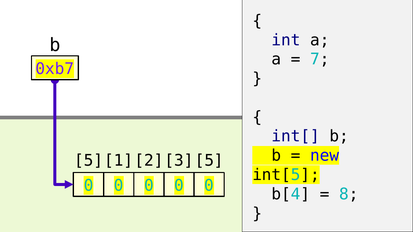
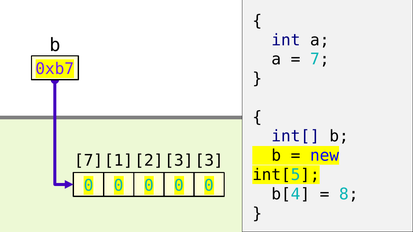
5 at (89, 161): 5 -> 7
5 at (209, 161): 5 -> 3
